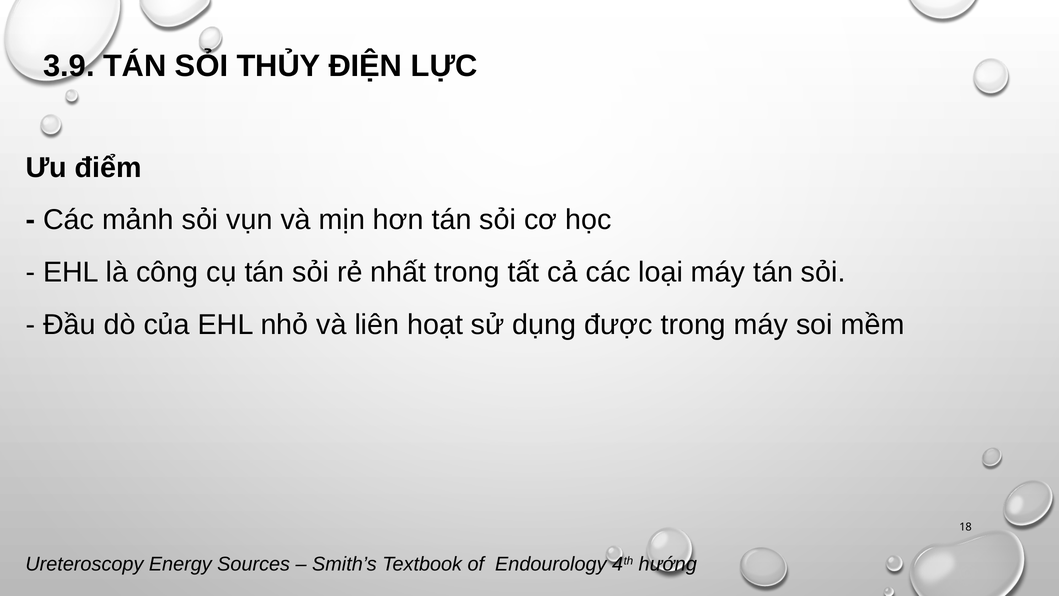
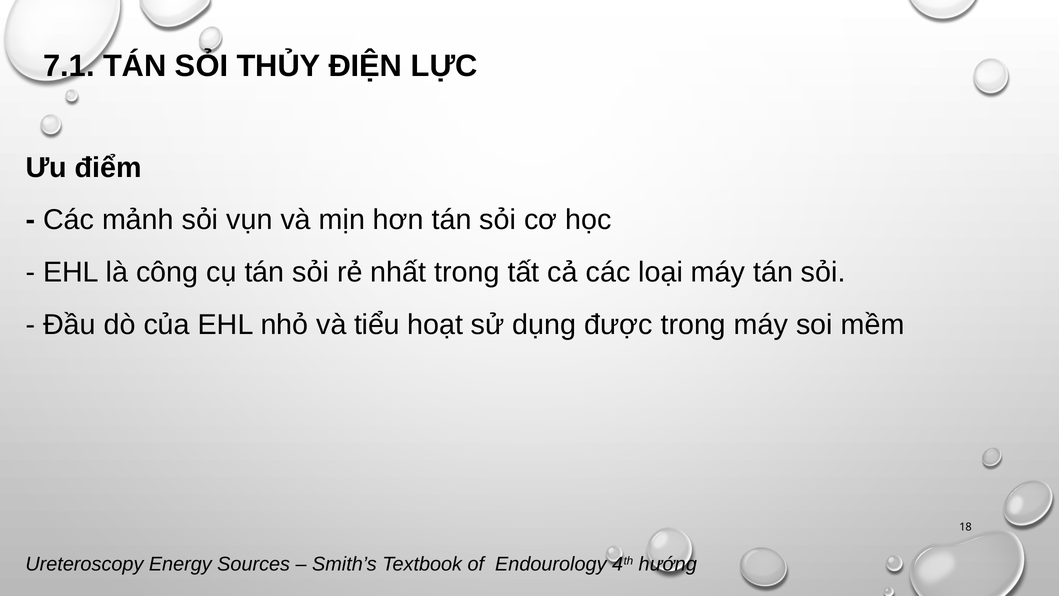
3.9: 3.9 -> 7.1
liên: liên -> tiểu
